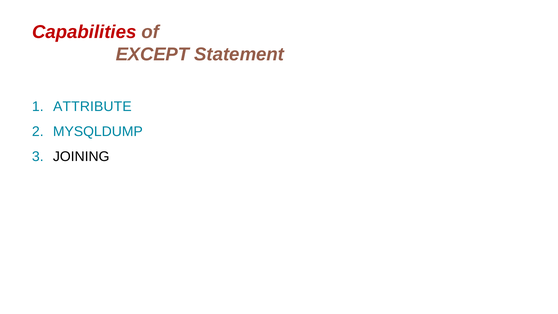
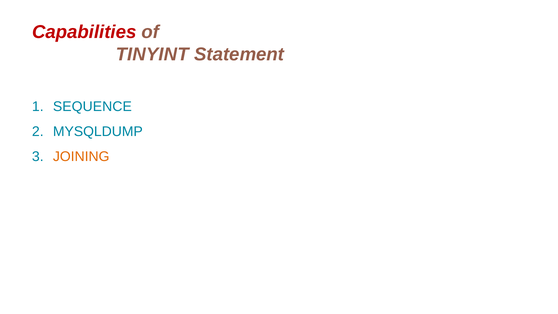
EXCEPT: EXCEPT -> TINYINT
ATTRIBUTE: ATTRIBUTE -> SEQUENCE
JOINING colour: black -> orange
